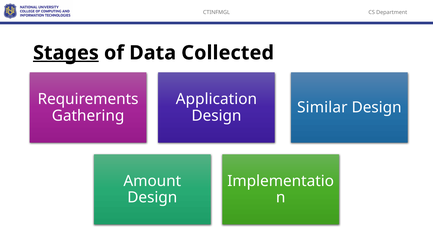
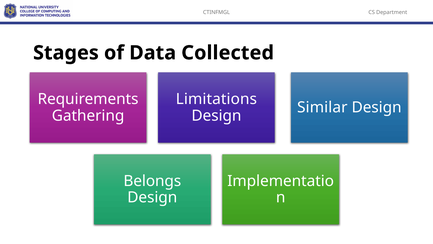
Stages underline: present -> none
Application: Application -> Limitations
Amount: Amount -> Belongs
